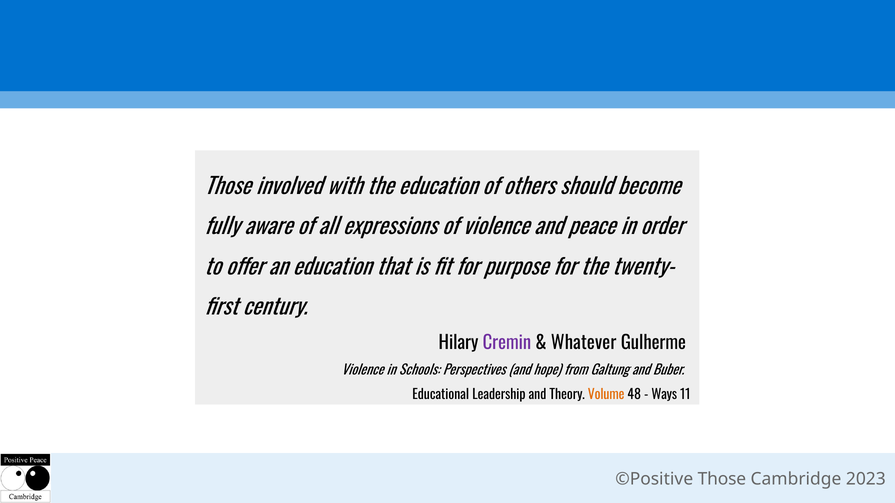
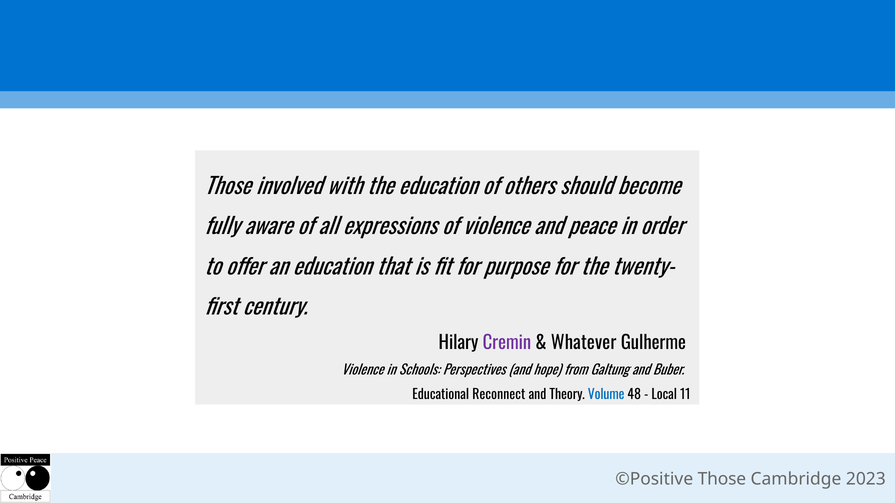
Leadership: Leadership -> Reconnect
Volume colour: orange -> blue
Ways: Ways -> Local
